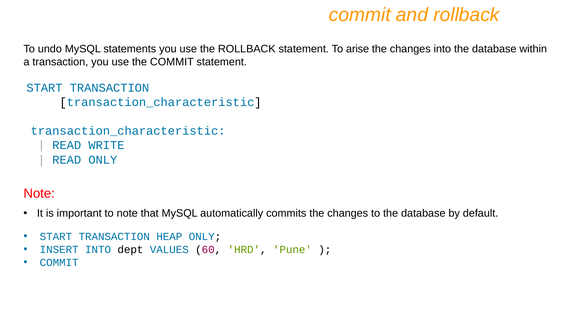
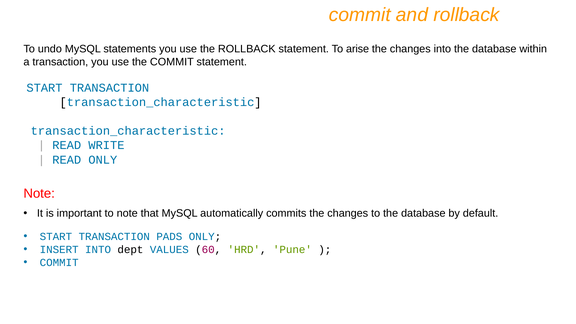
HEAP: HEAP -> PADS
